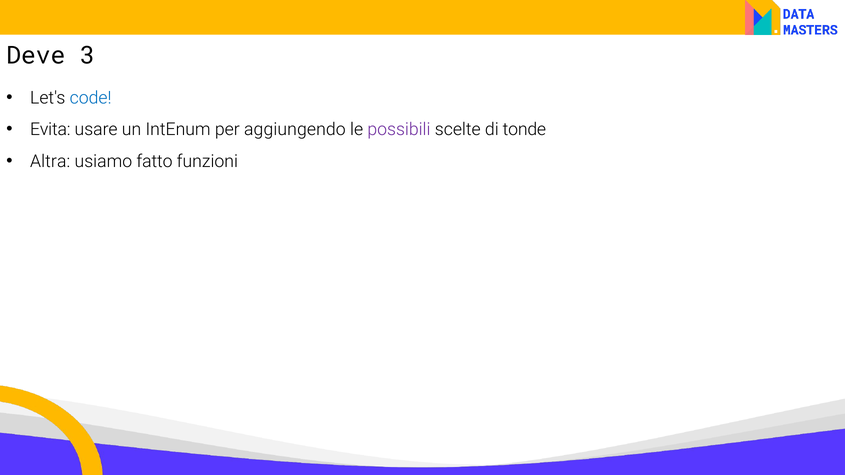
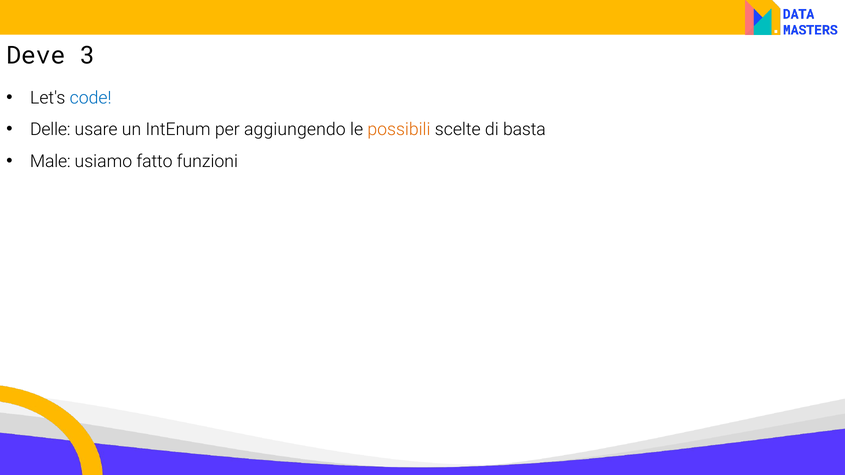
Evita: Evita -> Delle
possibili colour: purple -> orange
tonde: tonde -> basta
Altra: Altra -> Male
